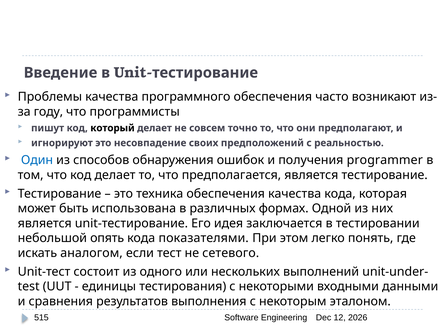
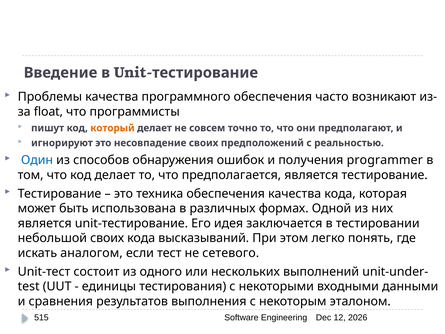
году: году -> float
который colour: black -> orange
небольшой опять: опять -> своих
показателями: показателями -> высказываний
